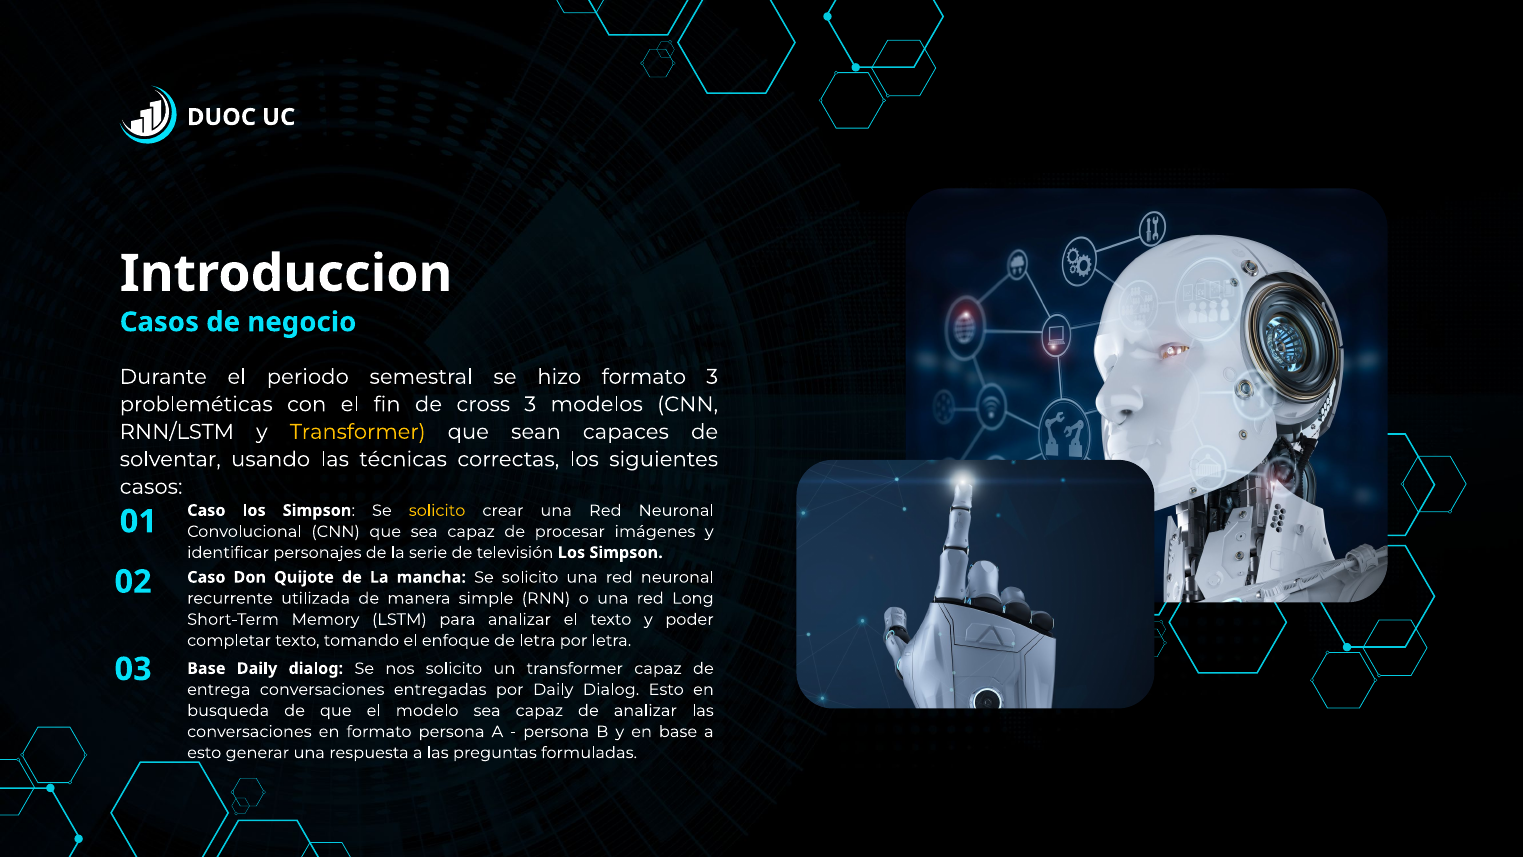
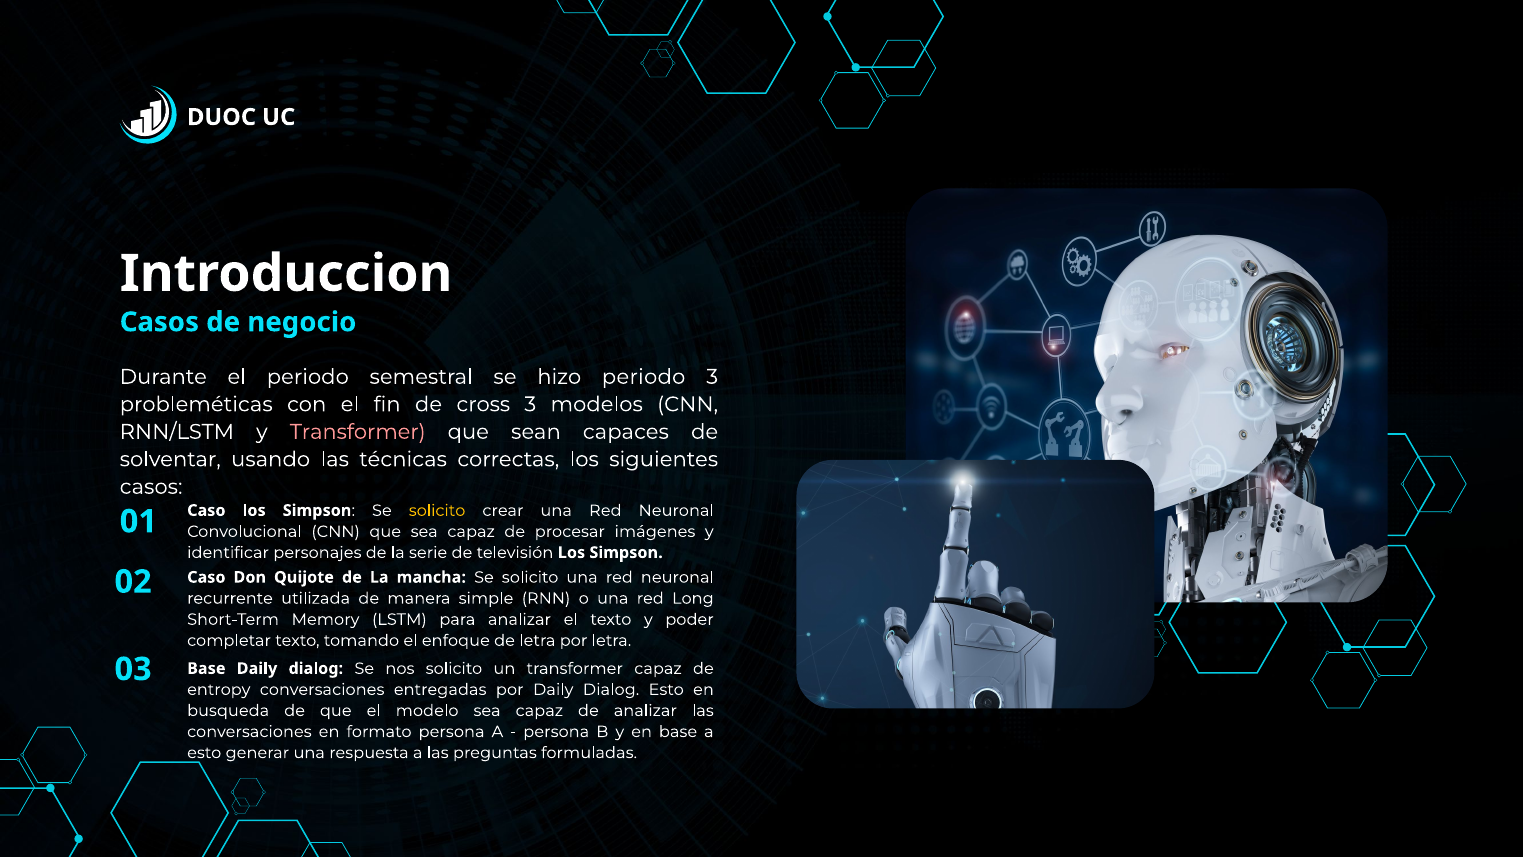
hizo formato: formato -> periodo
Transformer at (358, 432) colour: yellow -> pink
entrega: entrega -> entropy
